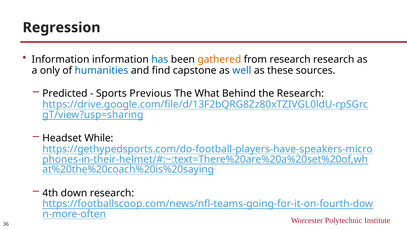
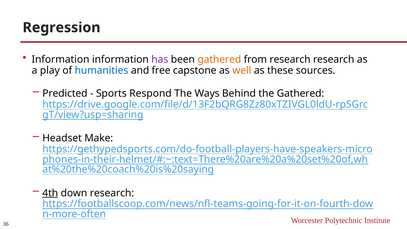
has colour: blue -> purple
only: only -> play
find: find -> free
well colour: blue -> orange
Previous: Previous -> Respond
What: What -> Ways
the Research: Research -> Gathered
While: While -> Make
4th underline: none -> present
